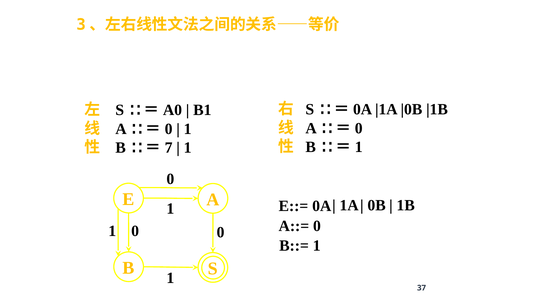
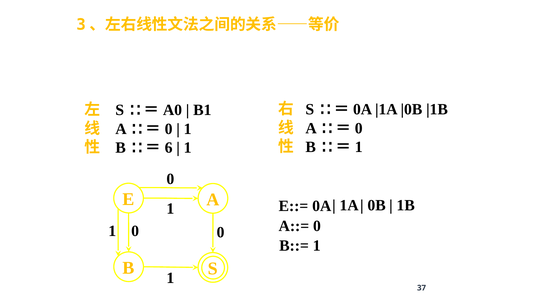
7: 7 -> 6
